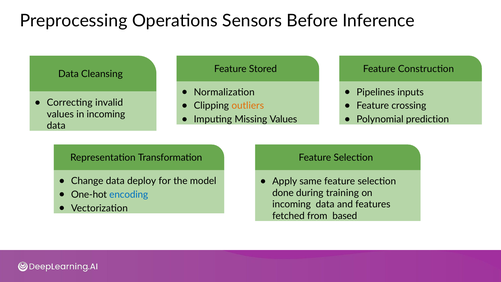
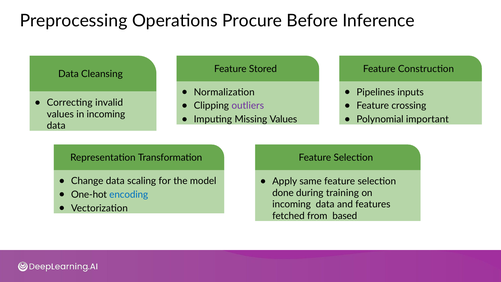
Sensors: Sensors -> Procure
outliers colour: orange -> purple
prediction: prediction -> important
deploy: deploy -> scaling
